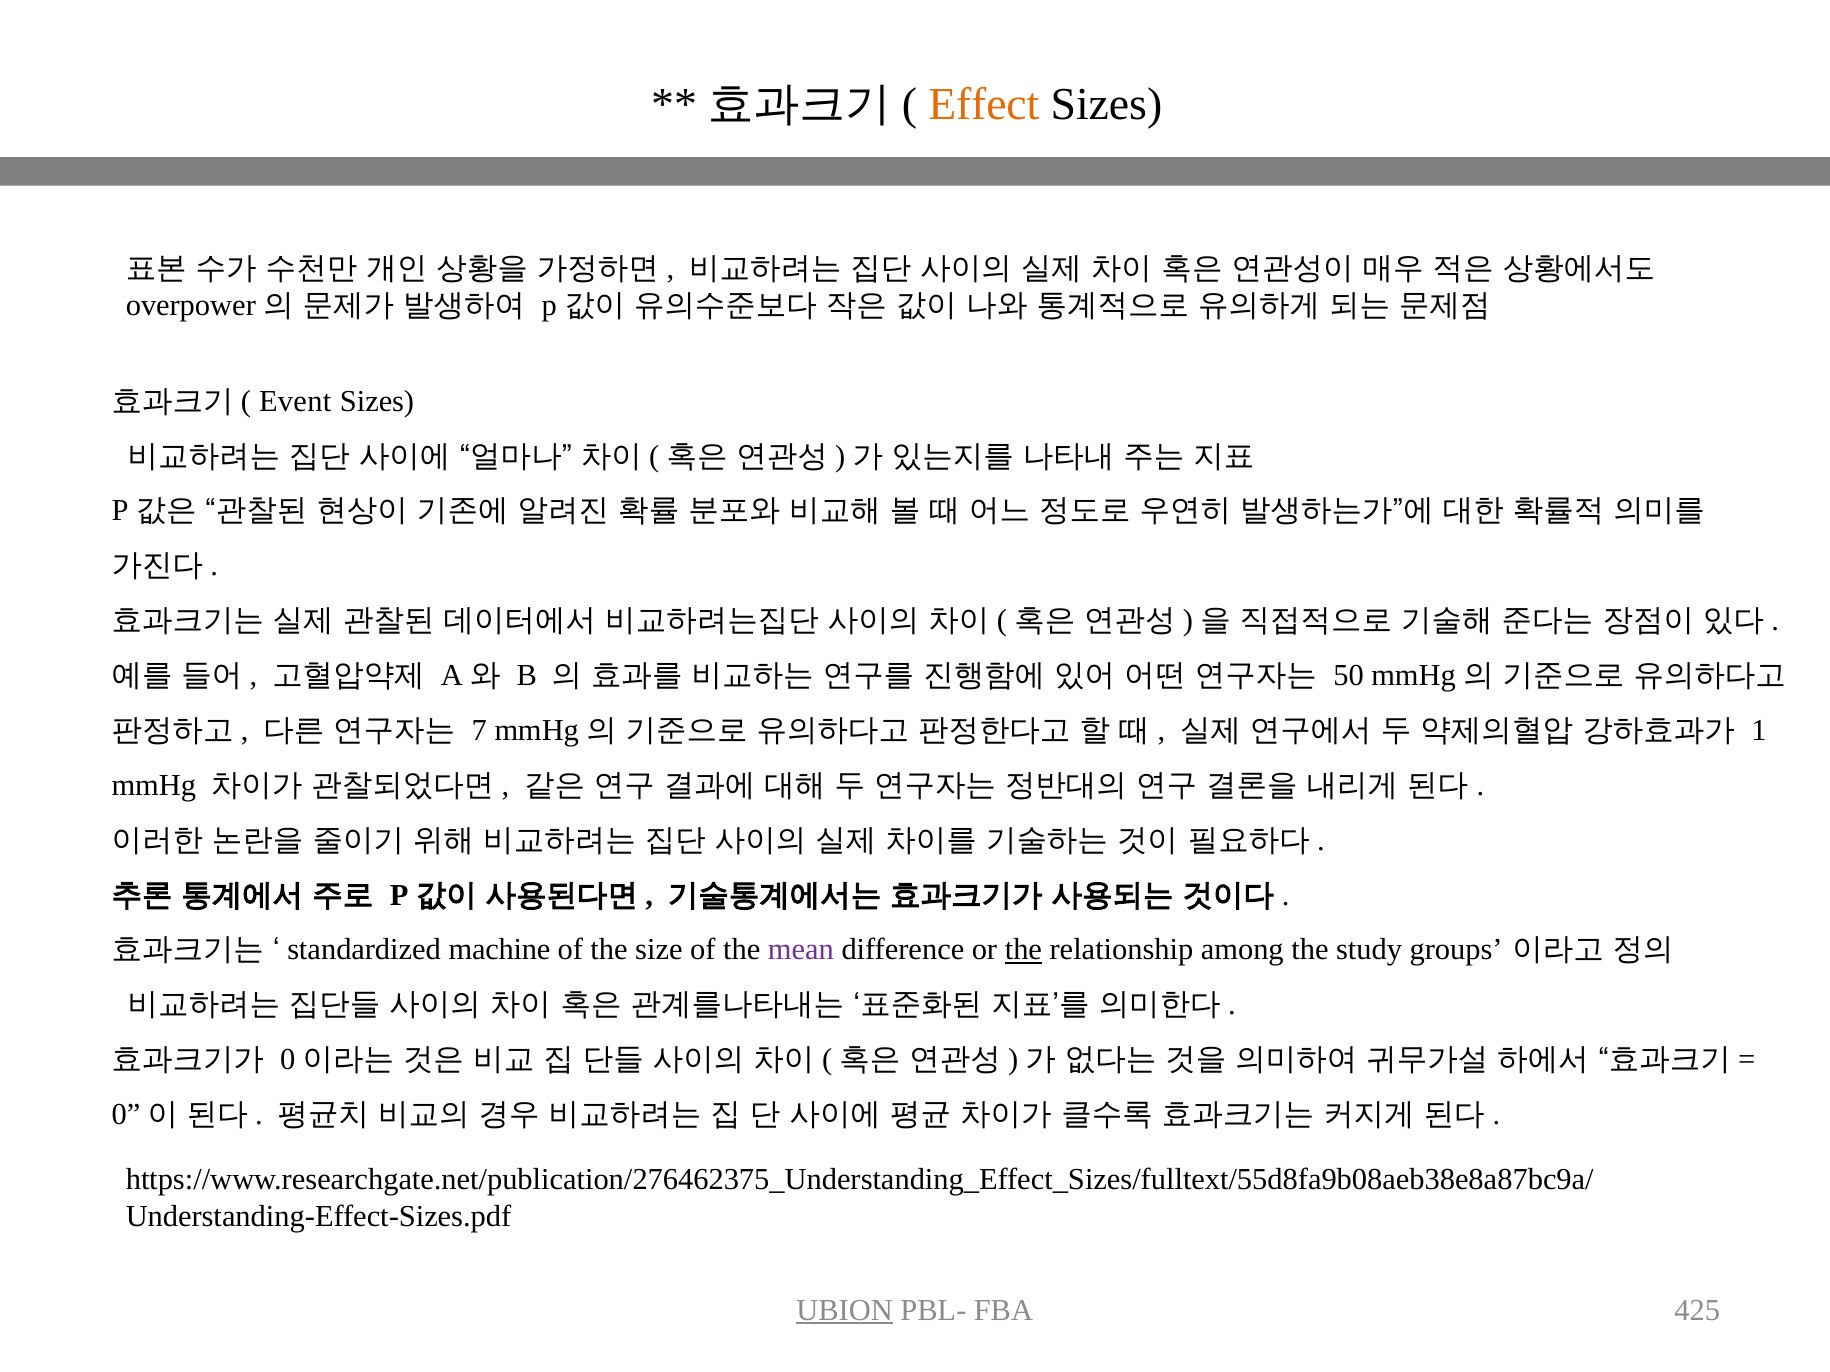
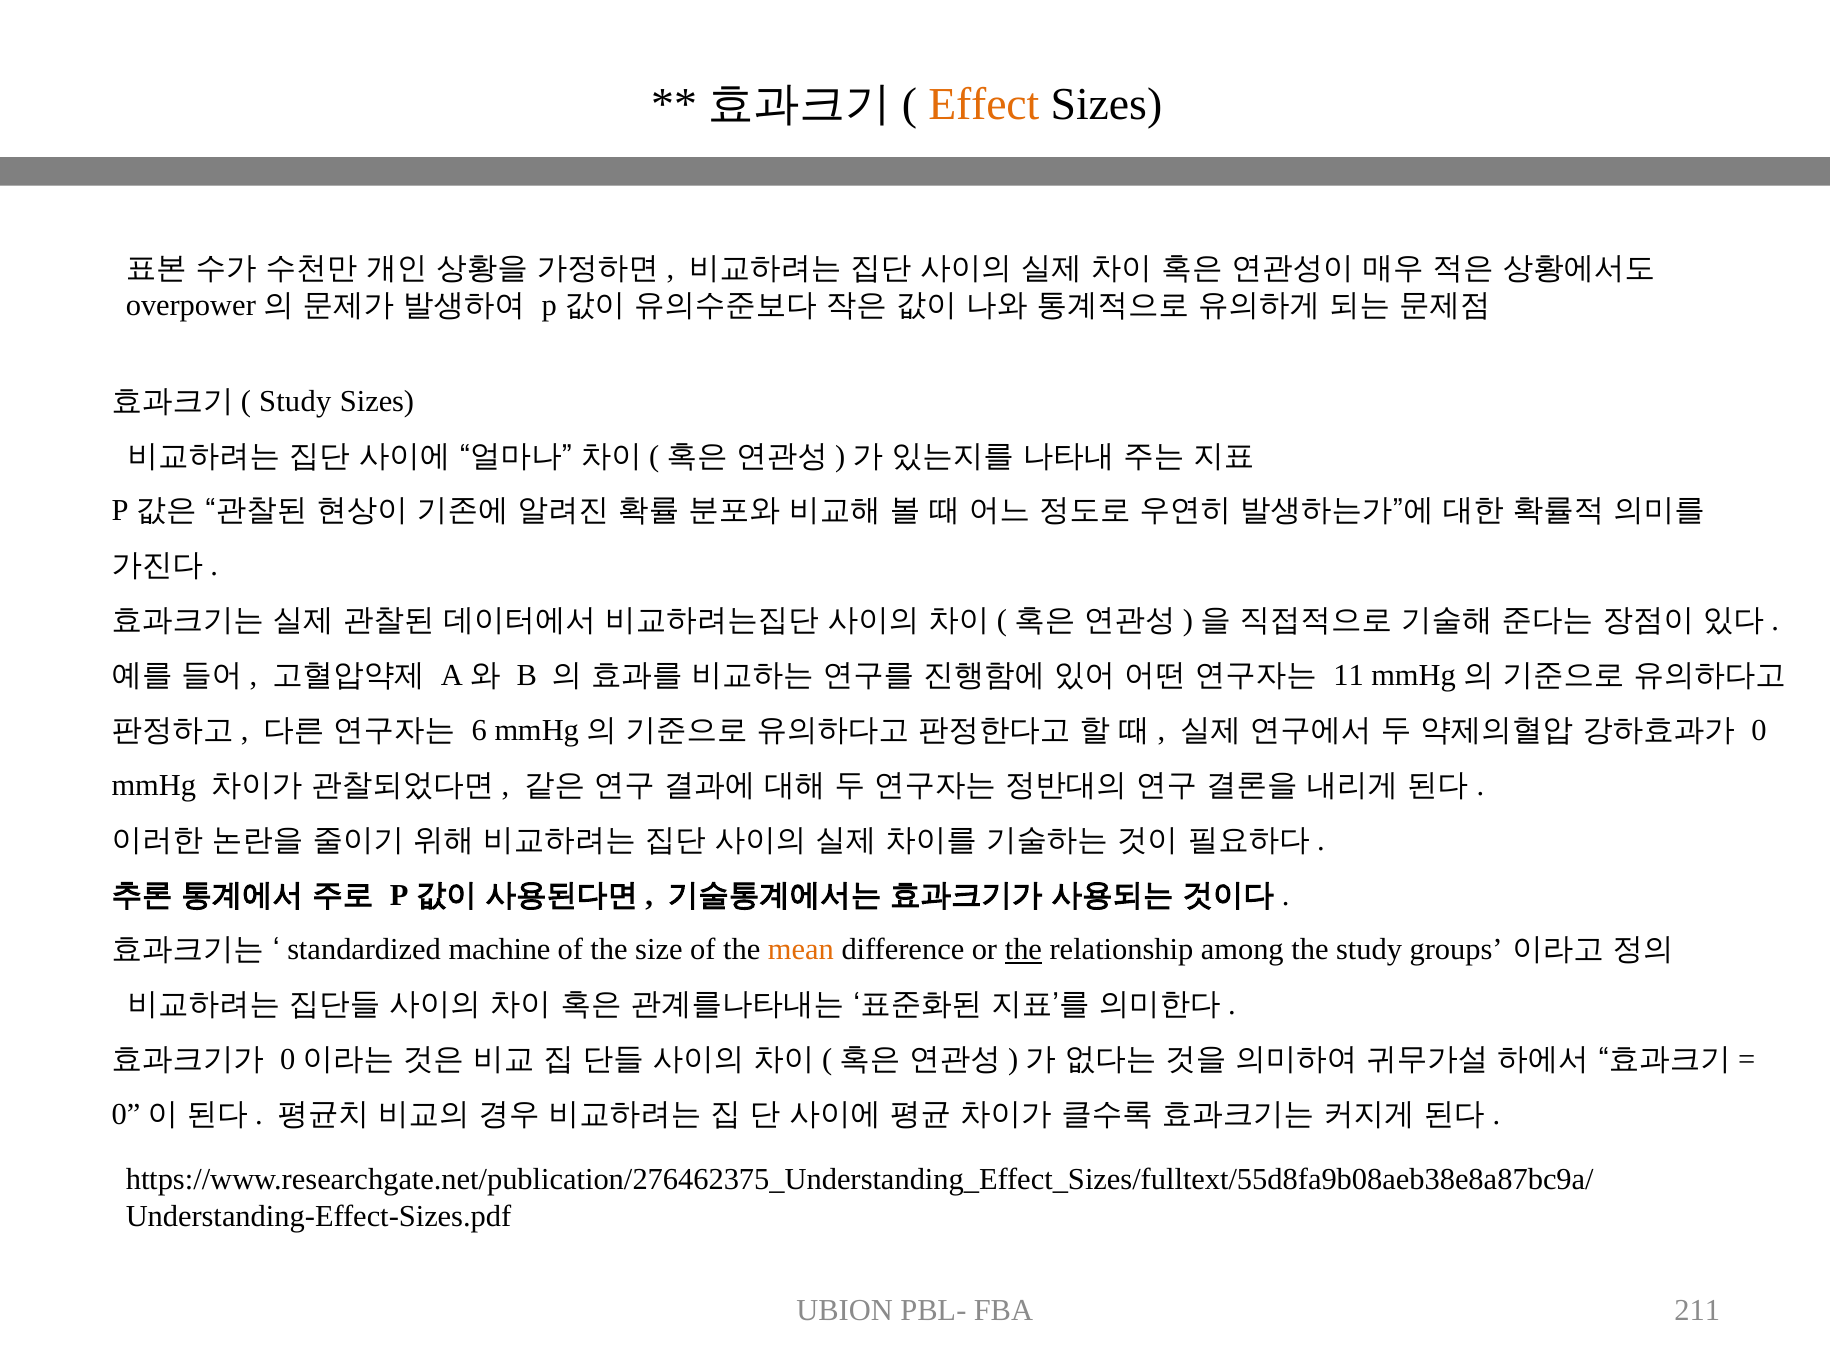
Event at (295, 401): Event -> Study
50: 50 -> 11
7: 7 -> 6
1: 1 -> 0
mean colour: purple -> orange
UBION underline: present -> none
425: 425 -> 211
